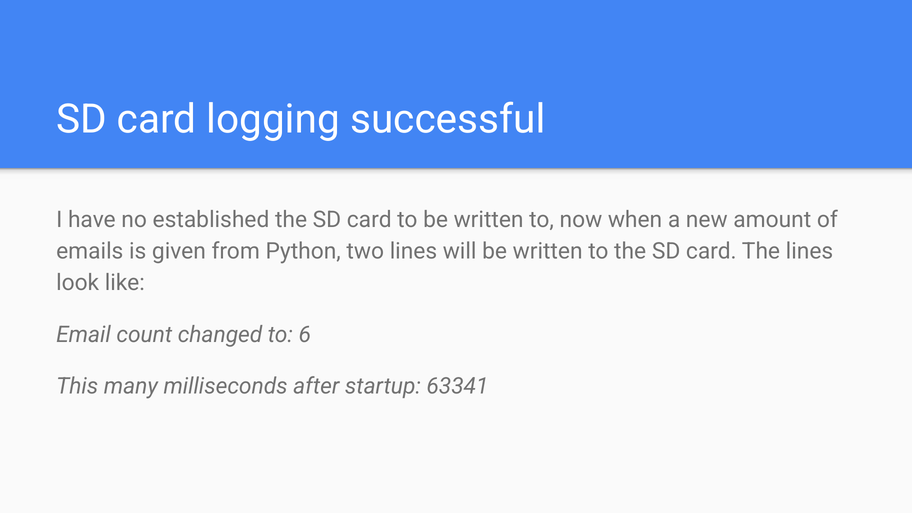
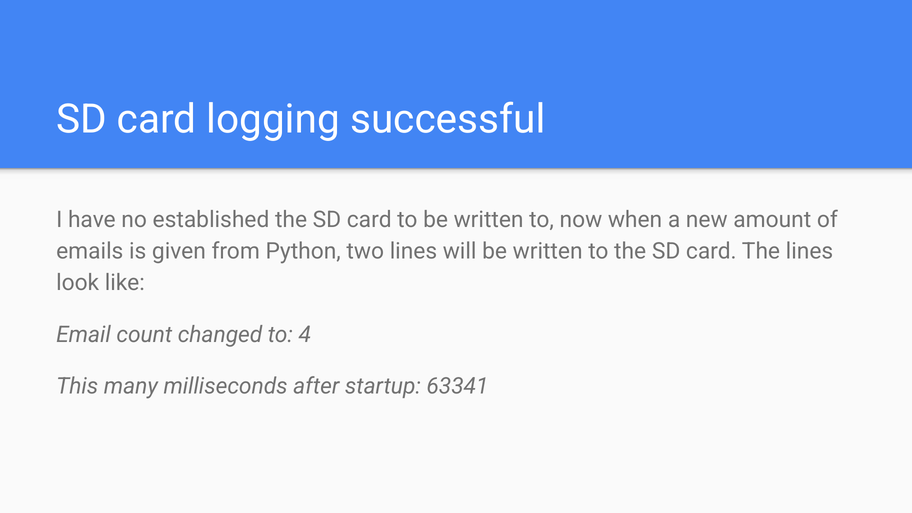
6: 6 -> 4
